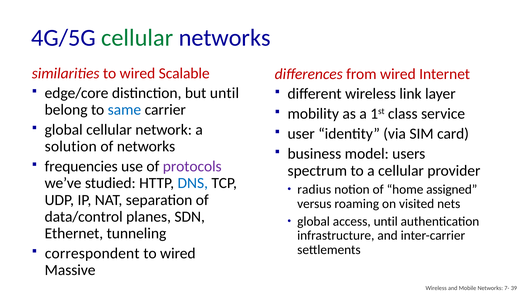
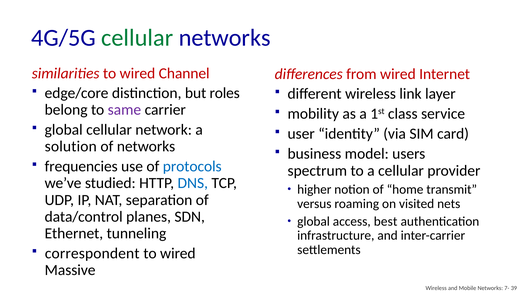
Scalable: Scalable -> Channel
but until: until -> roles
same colour: blue -> purple
protocols colour: purple -> blue
radius: radius -> higher
assigned: assigned -> transmit
access until: until -> best
